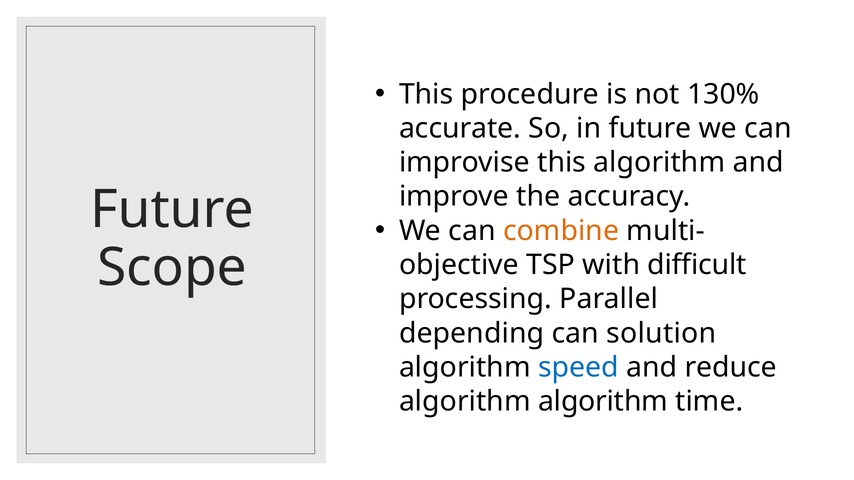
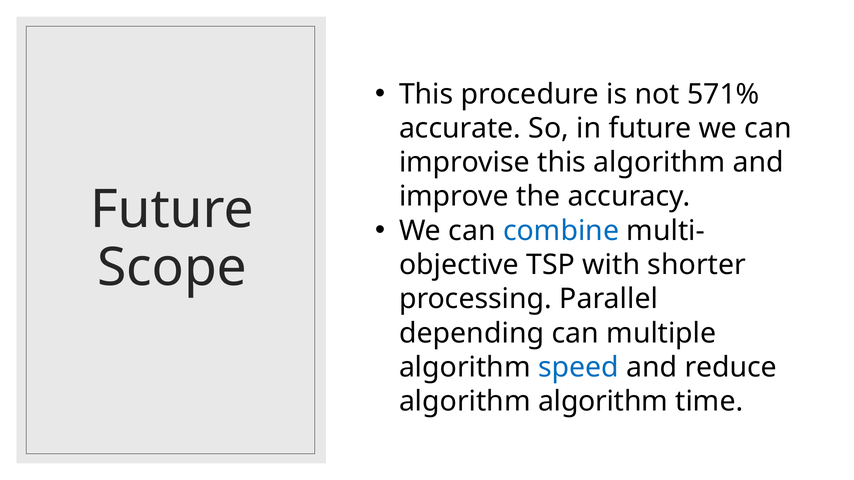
130%: 130% -> 571%
combine colour: orange -> blue
difficult: difficult -> shorter
solution: solution -> multiple
